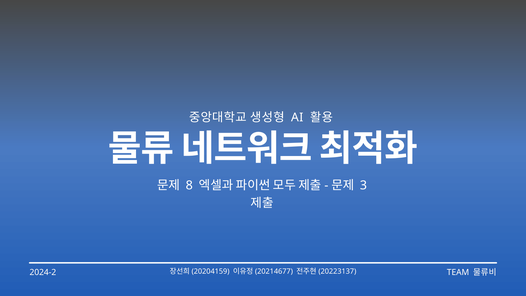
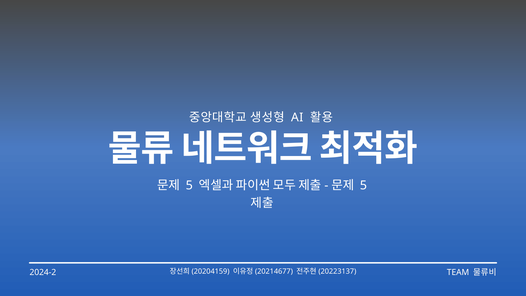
8 at (189, 185): 8 -> 5
3 at (363, 185): 3 -> 5
